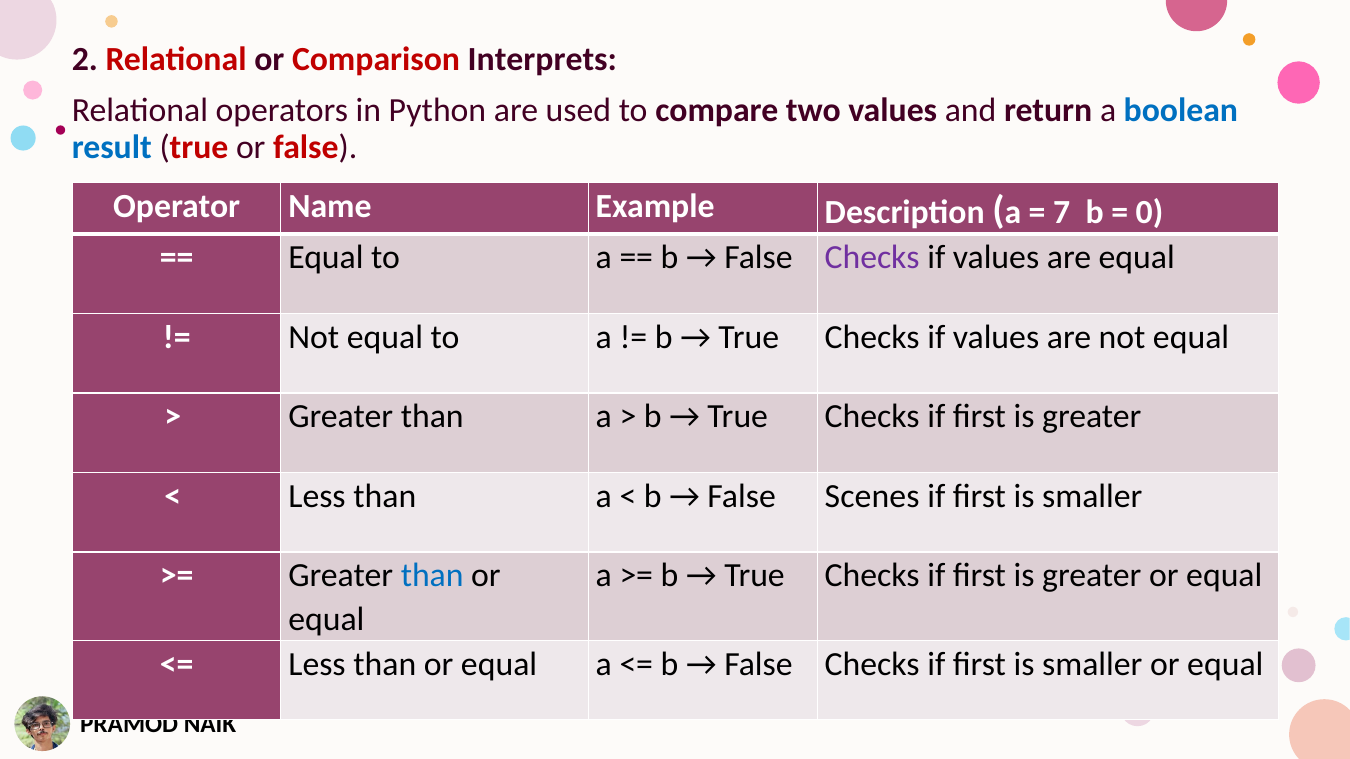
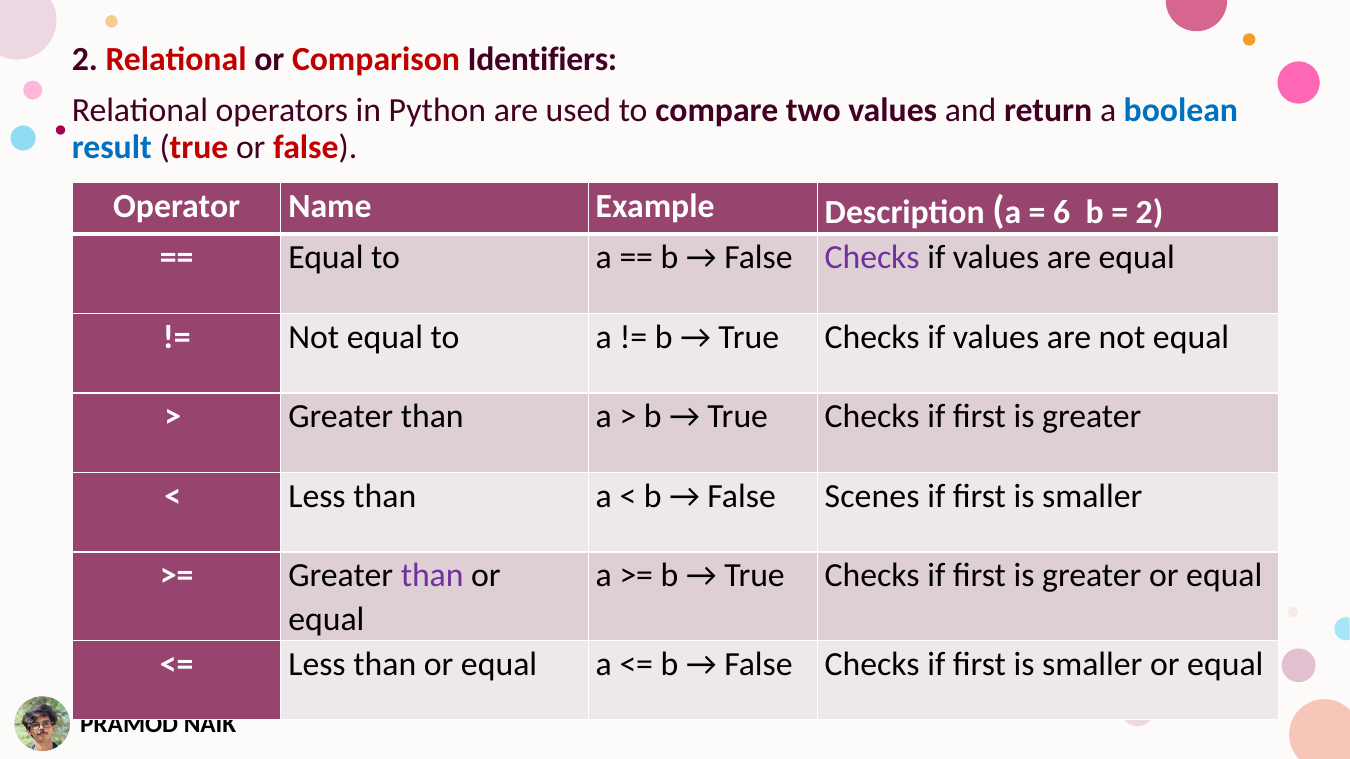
Interprets: Interprets -> Identifiers
7: 7 -> 6
0 at (1149, 212): 0 -> 2
than at (432, 576) colour: blue -> purple
